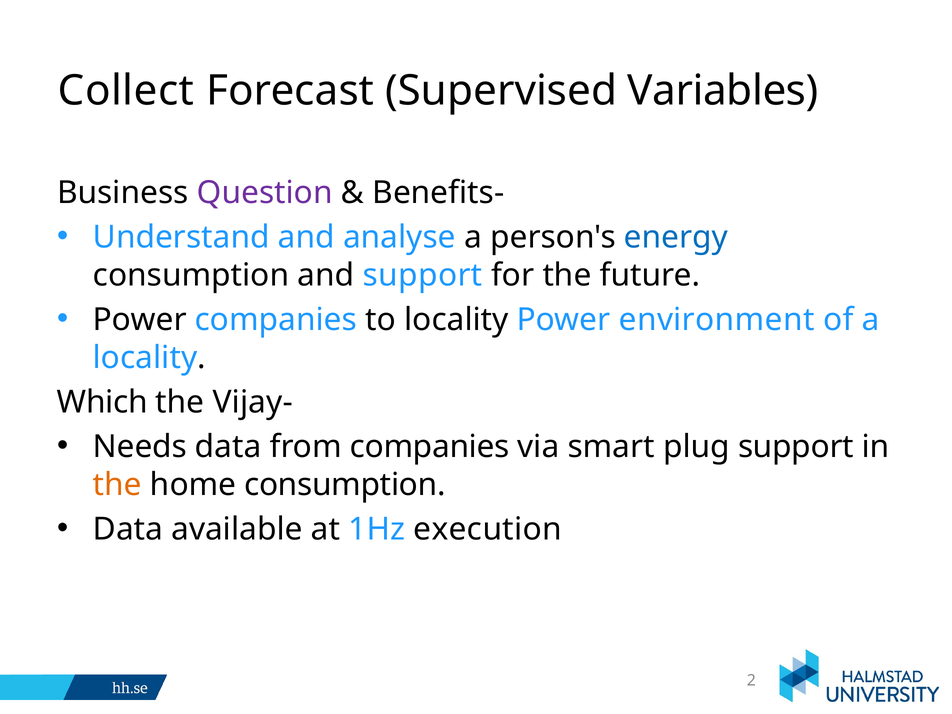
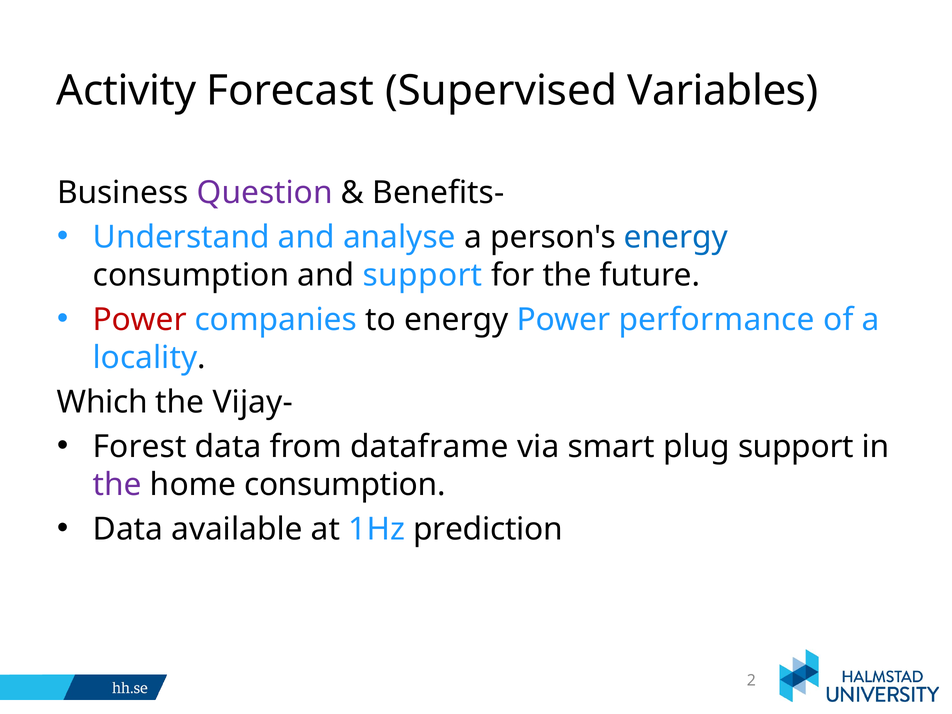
Collect: Collect -> Activity
Power at (140, 320) colour: black -> red
to locality: locality -> energy
environment: environment -> performance
Needs: Needs -> Forest
from companies: companies -> dataframe
the at (117, 485) colour: orange -> purple
execution: execution -> prediction
